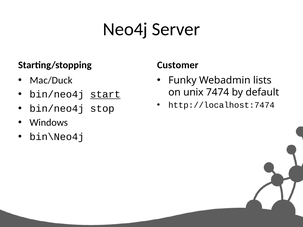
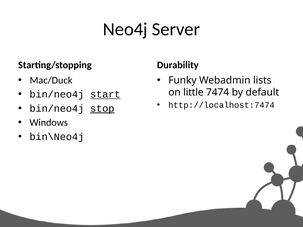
Customer: Customer -> Durability
unix: unix -> little
stop underline: none -> present
